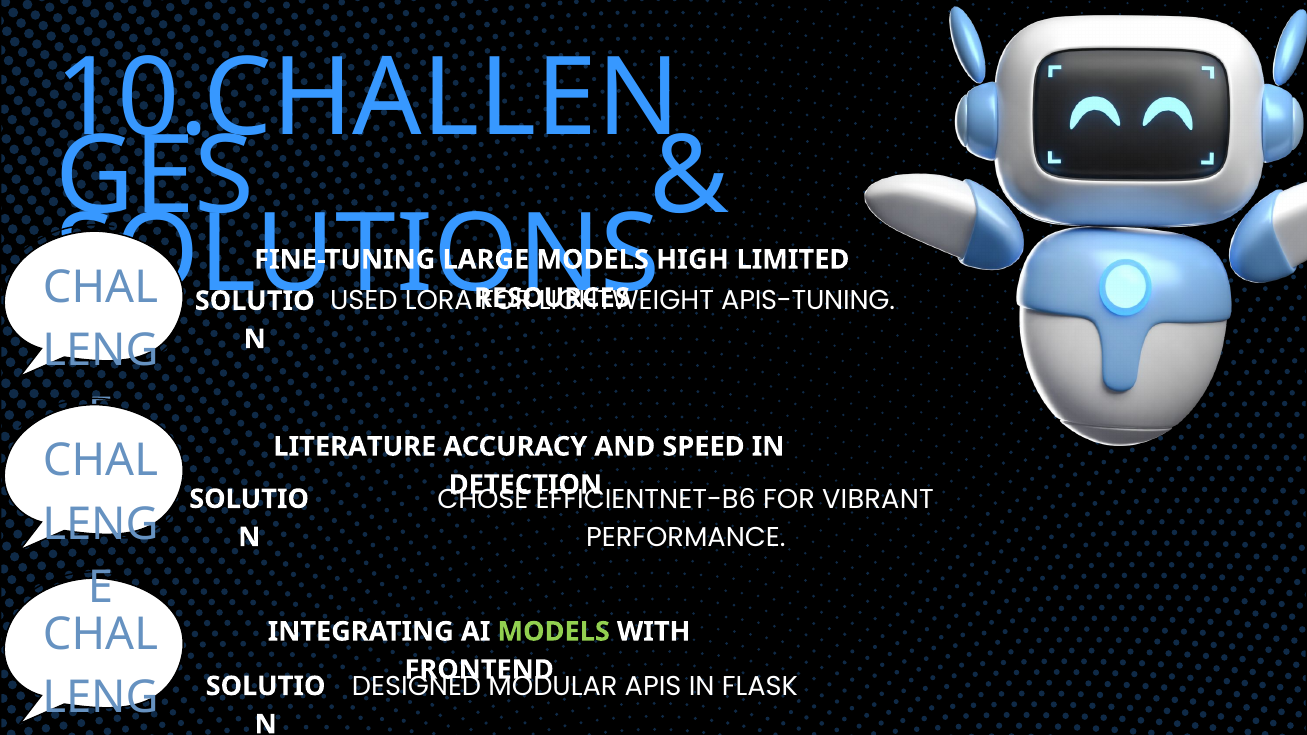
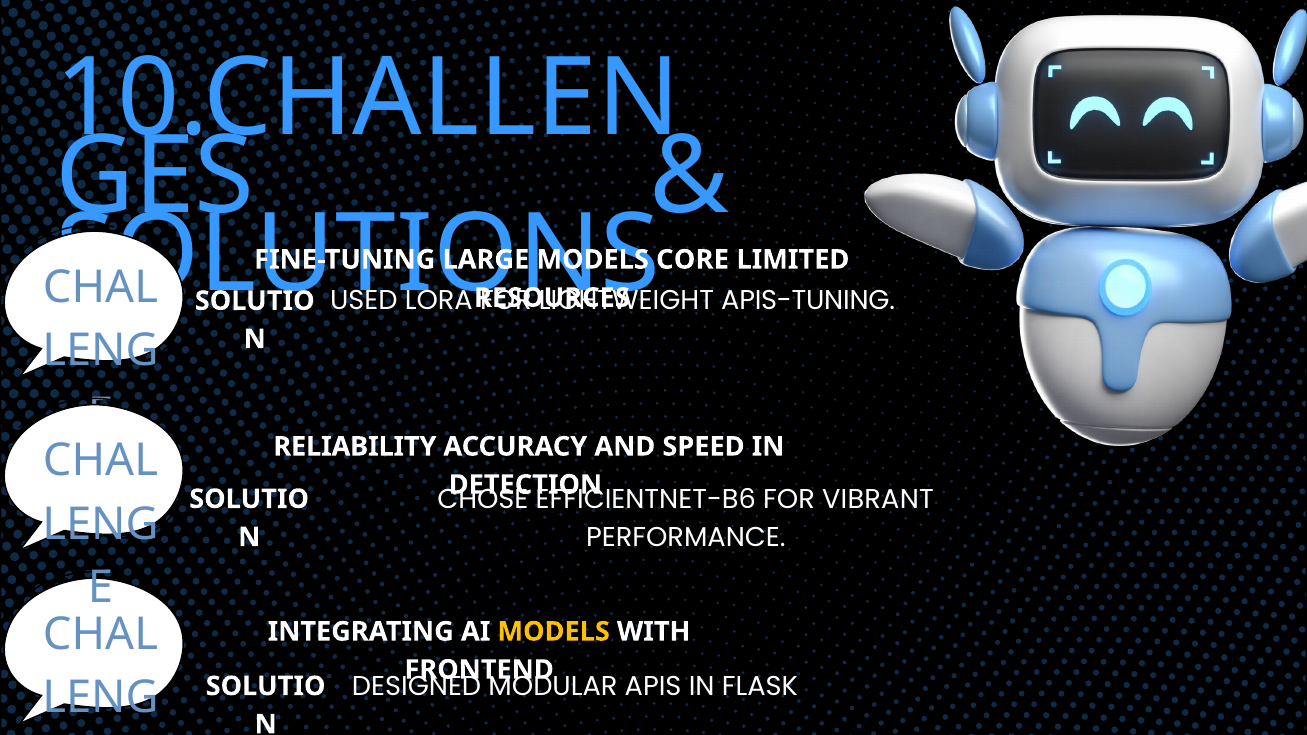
HIGH: HIGH -> CORE
LITERATURE: LITERATURE -> RELIABILITY
MODELS at (554, 632) colour: light green -> yellow
